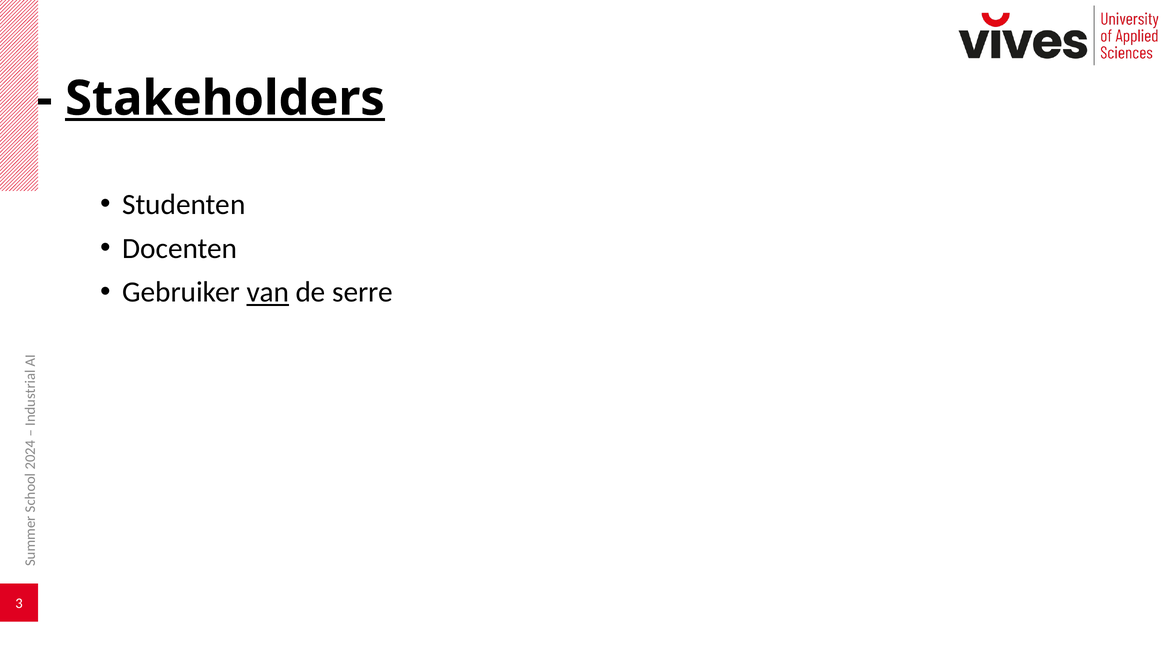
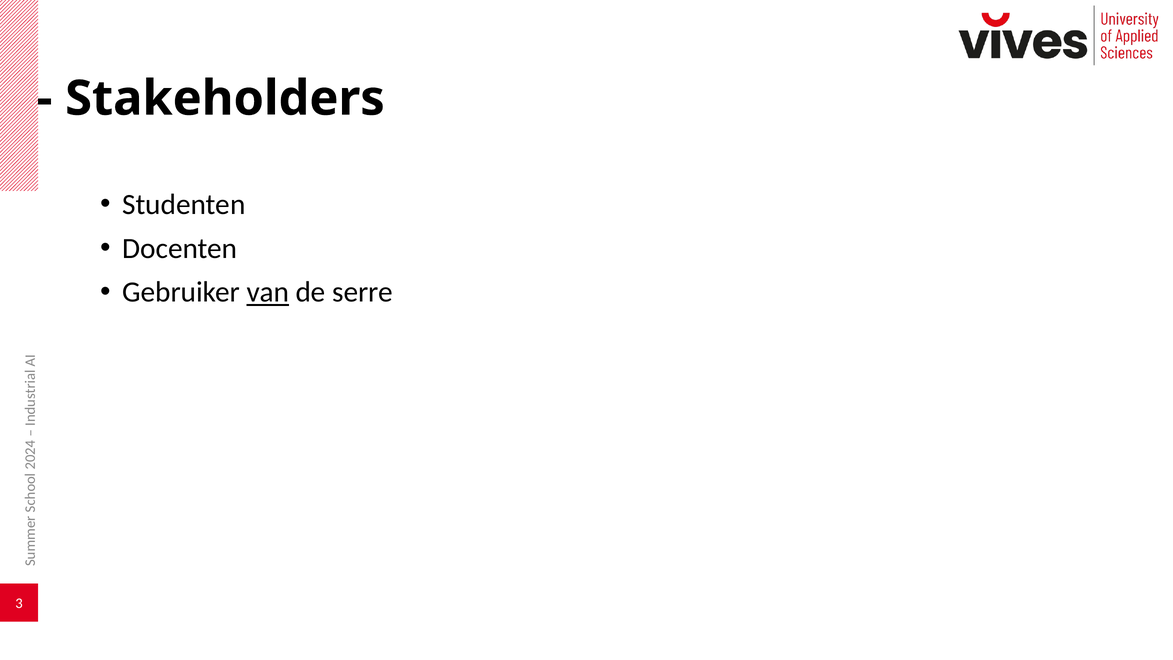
Stakeholders underline: present -> none
